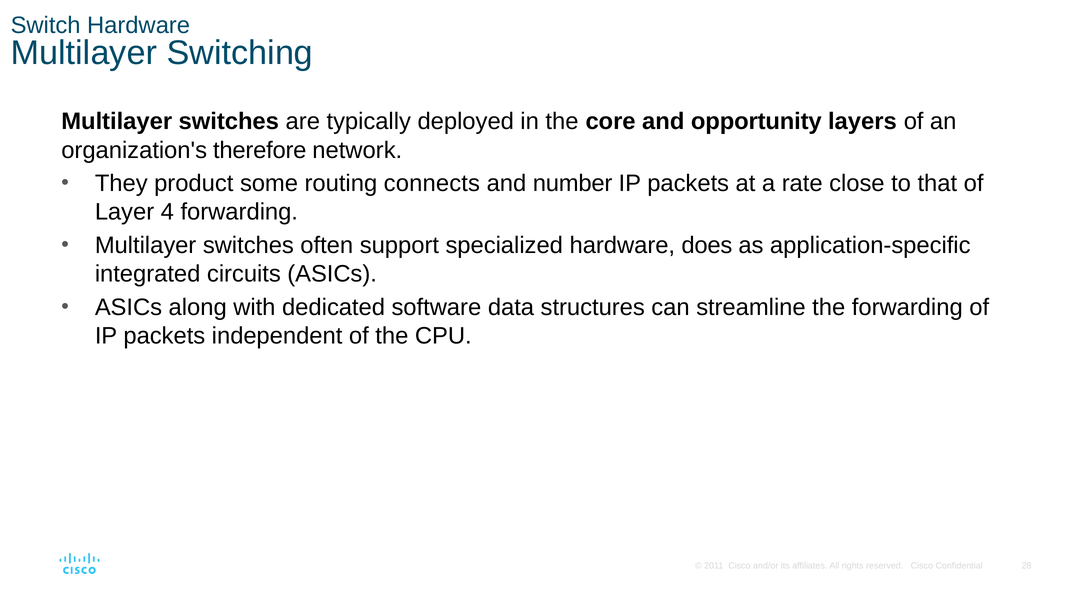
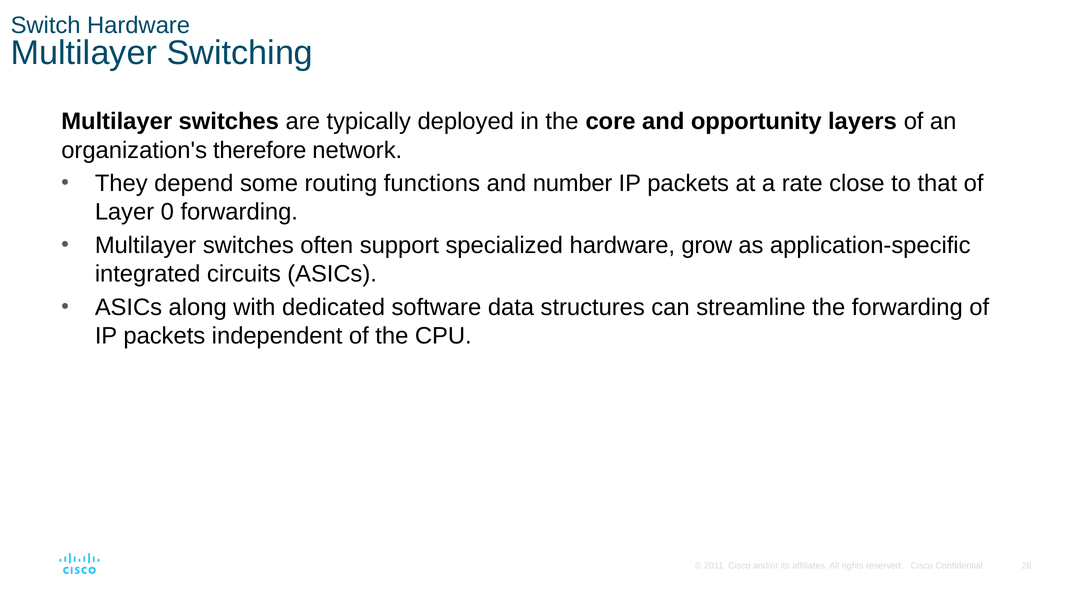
product: product -> depend
connects: connects -> functions
4: 4 -> 0
does: does -> grow
